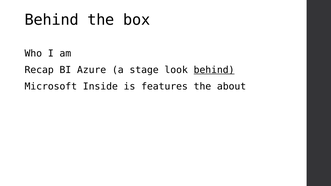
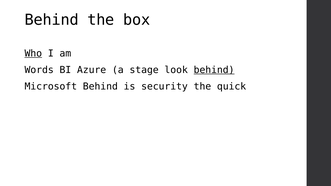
Who underline: none -> present
Recap: Recap -> Words
Microsoft Inside: Inside -> Behind
features: features -> security
about: about -> quick
